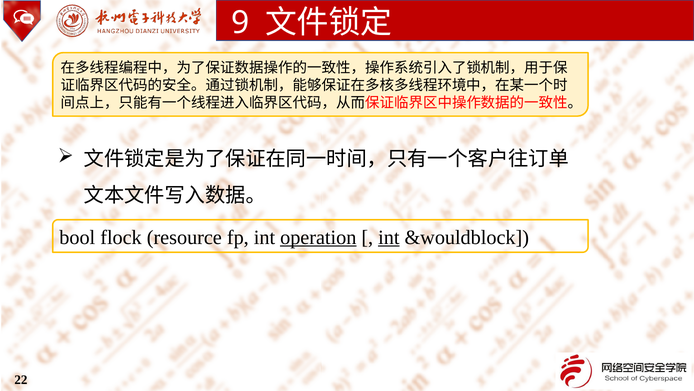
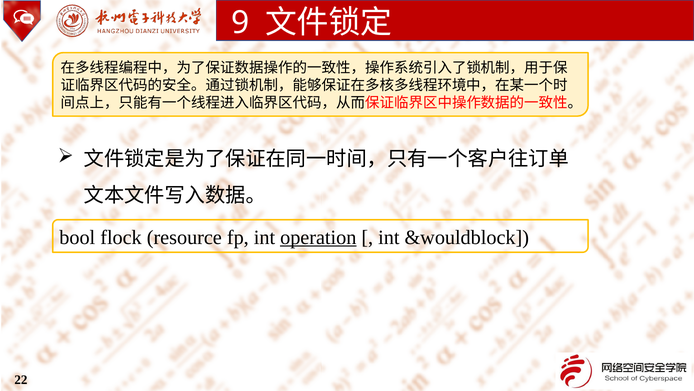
int at (389, 237) underline: present -> none
